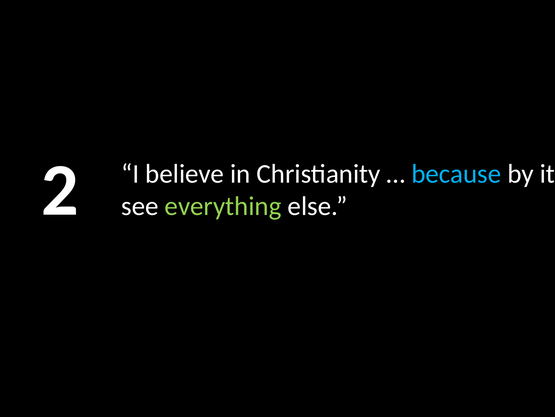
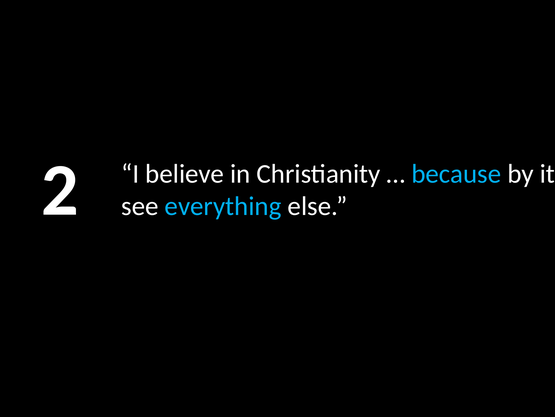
everything colour: light green -> light blue
